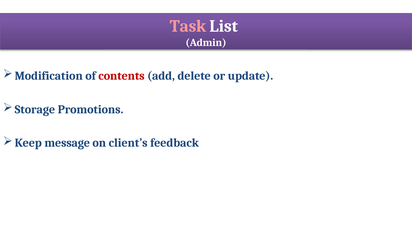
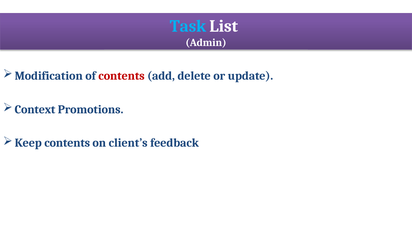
Task colour: pink -> light blue
Storage: Storage -> Context
Keep message: message -> contents
